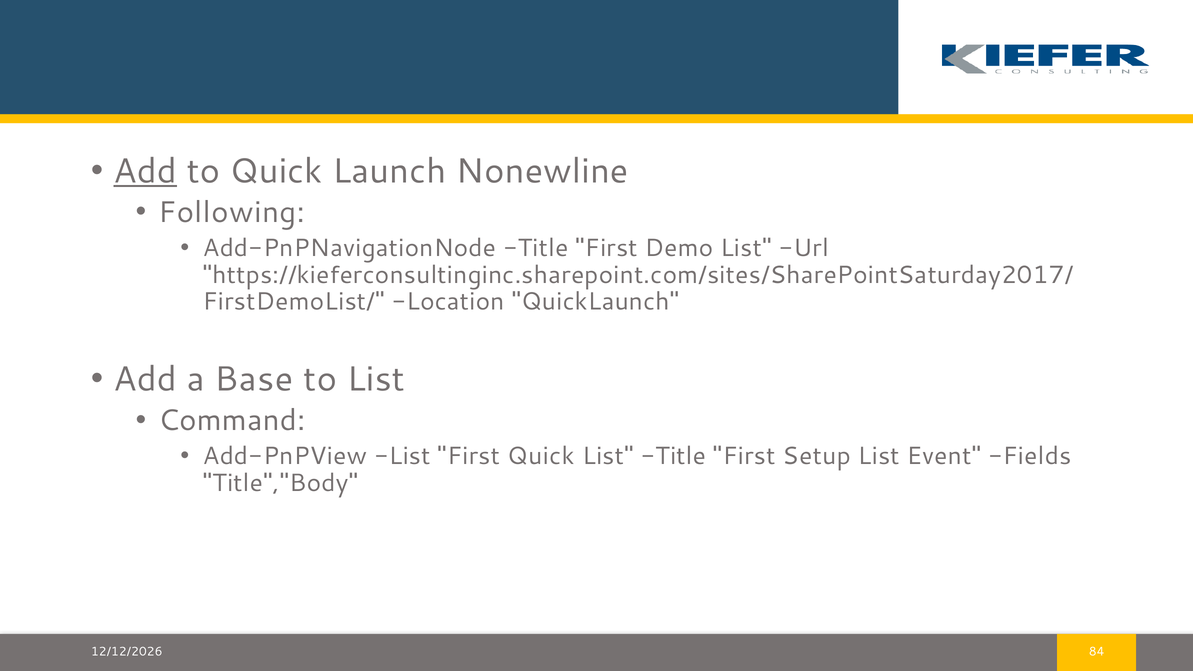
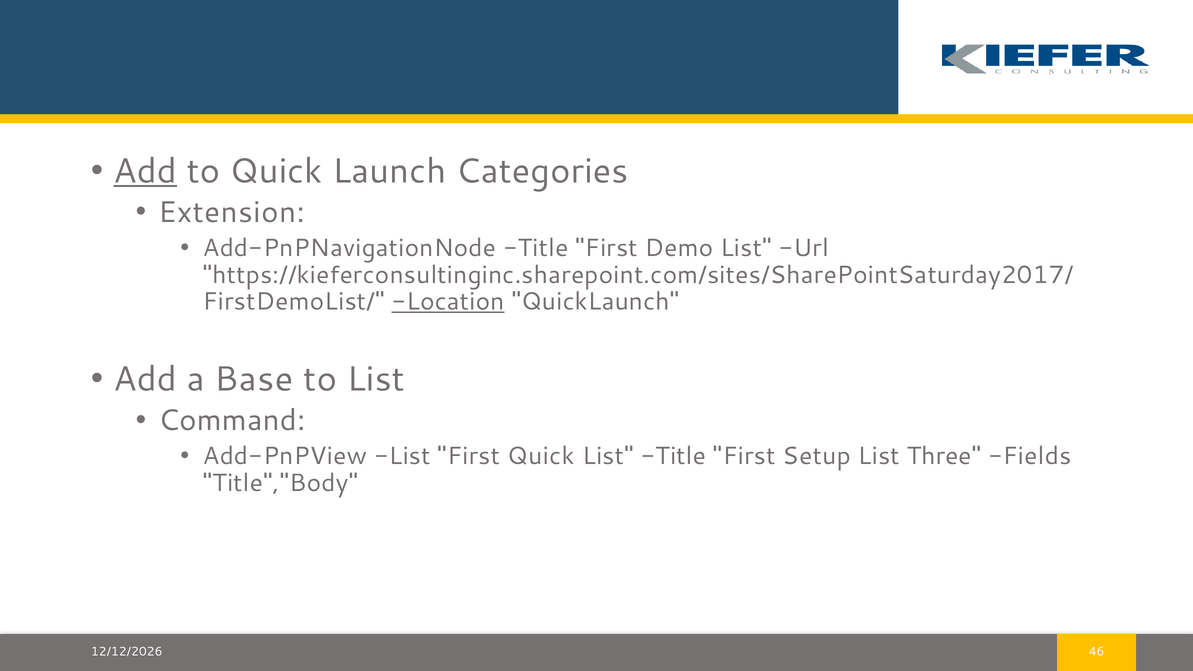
Nonewline: Nonewline -> Categories
Following: Following -> Extension
Location underline: none -> present
Event: Event -> Three
84: 84 -> 46
